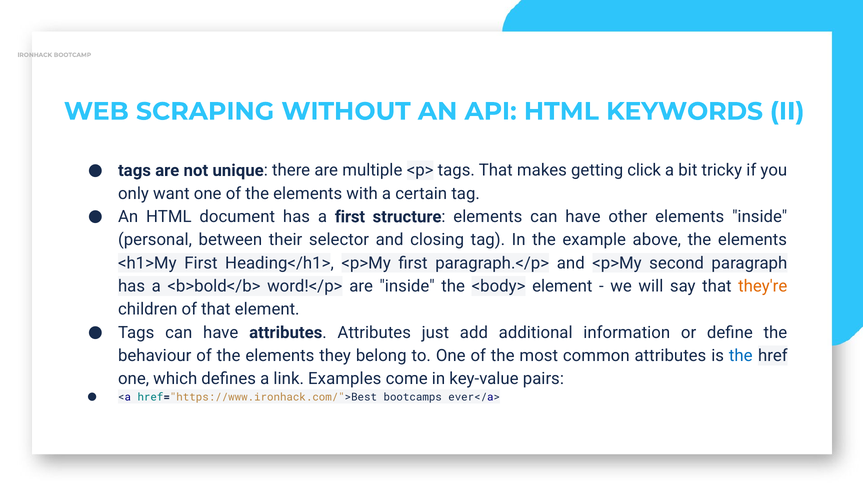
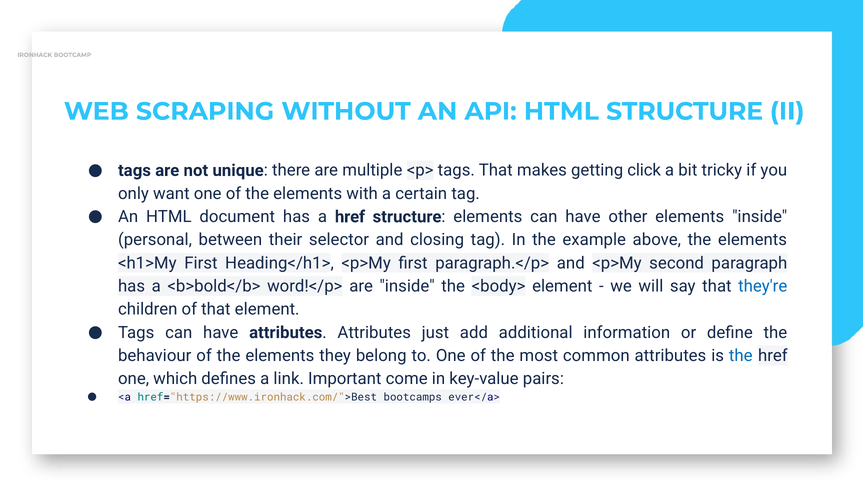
HTML KEYWORDS: KEYWORDS -> STRUCTURE
a first: first -> href
they're colour: orange -> blue
Examples: Examples -> Important
